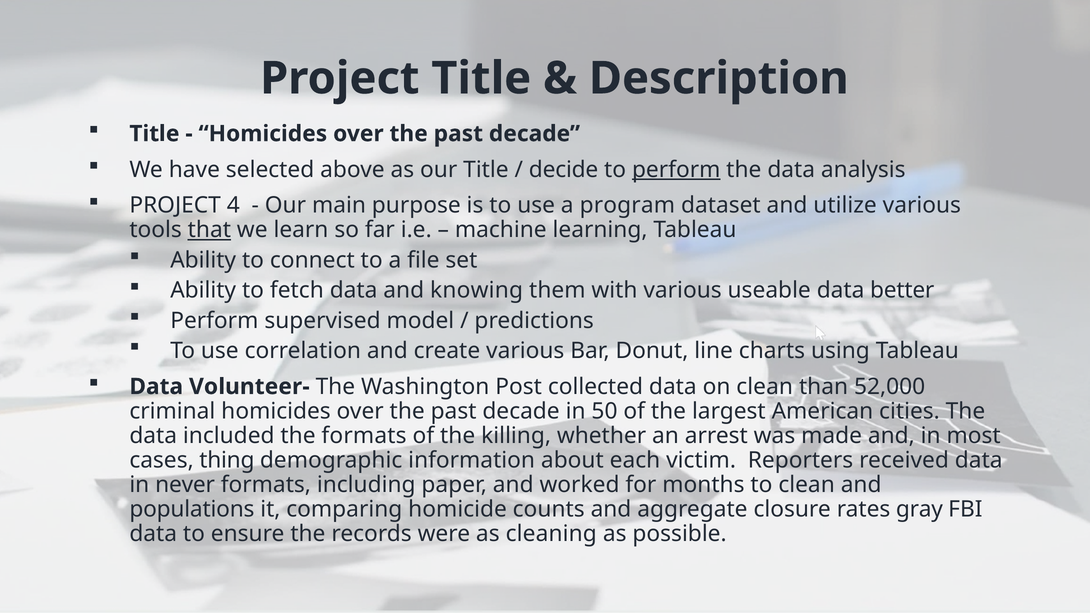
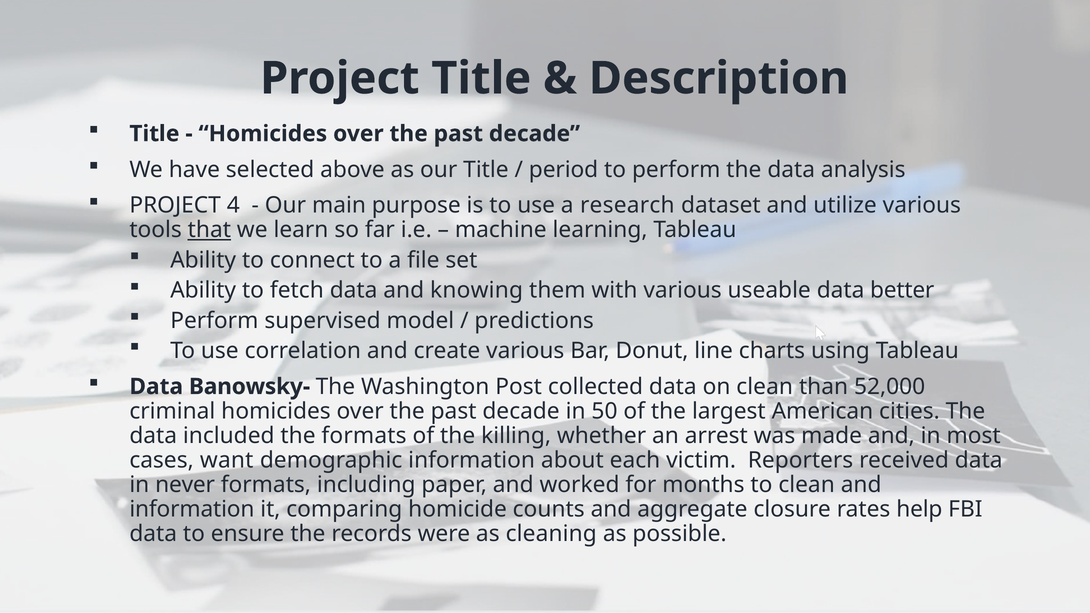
decide: decide -> period
perform at (676, 170) underline: present -> none
program: program -> research
Volunteer-: Volunteer- -> Banowsky-
thing: thing -> want
populations at (192, 509): populations -> information
gray: gray -> help
